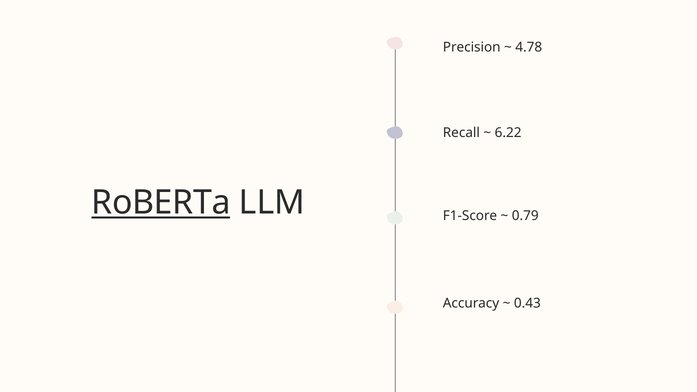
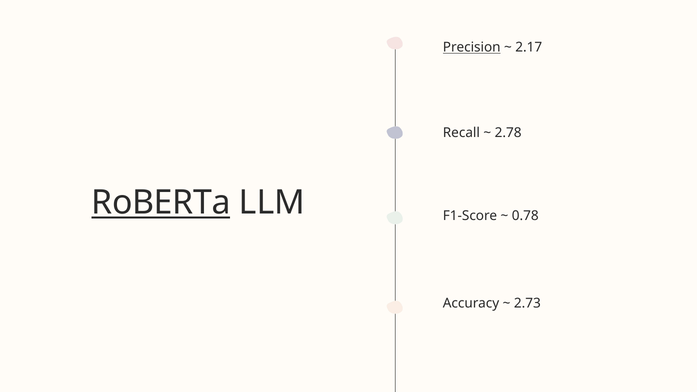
Precision underline: none -> present
4.78: 4.78 -> 2.17
6.22: 6.22 -> 2.78
0.79: 0.79 -> 0.78
0.43: 0.43 -> 2.73
